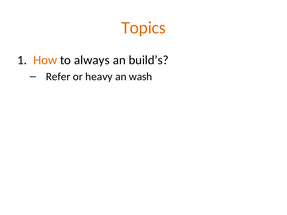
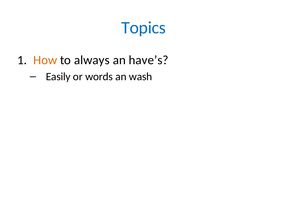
Topics colour: orange -> blue
build’s: build’s -> have’s
Refer: Refer -> Easily
heavy: heavy -> words
